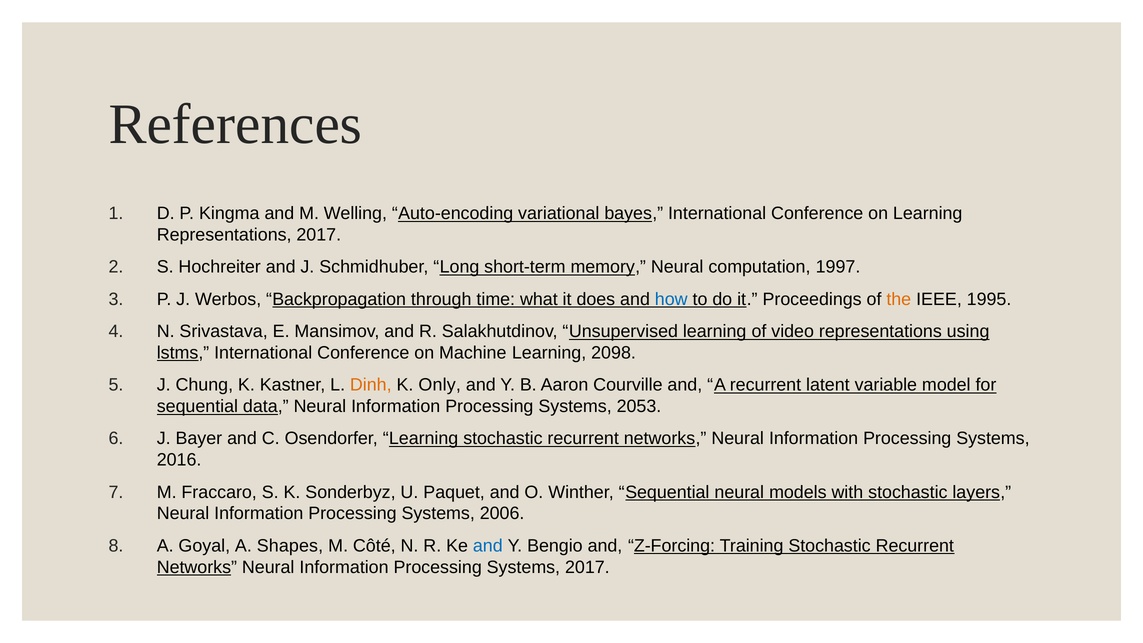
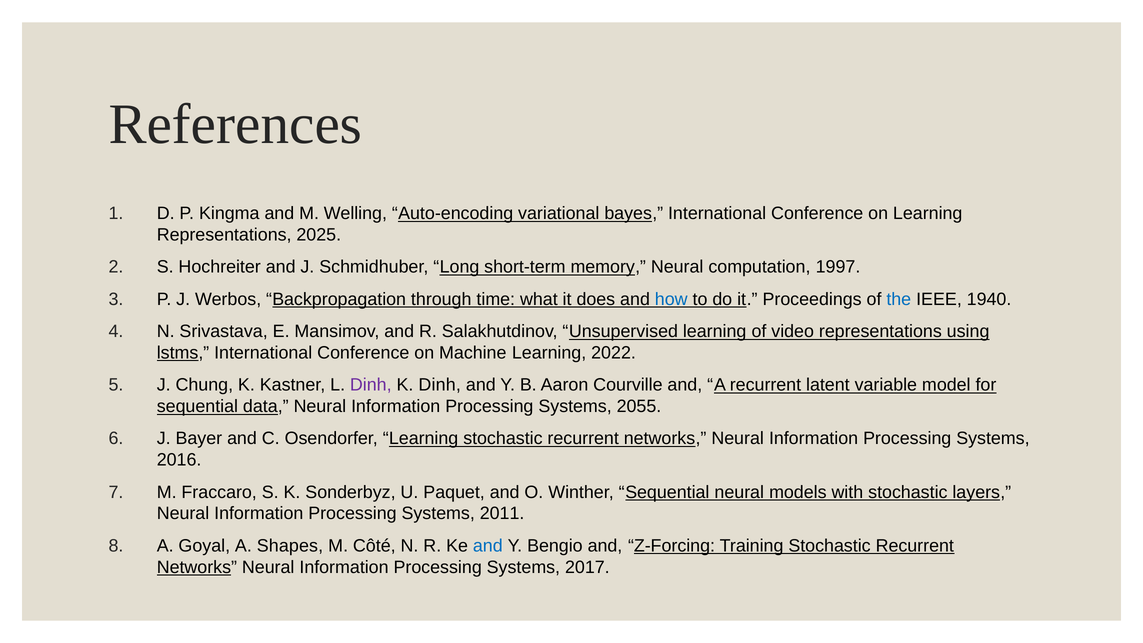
Representations 2017: 2017 -> 2025
the colour: orange -> blue
1995: 1995 -> 1940
2098: 2098 -> 2022
Dinh at (371, 385) colour: orange -> purple
K Only: Only -> Dinh
2053: 2053 -> 2055
2006: 2006 -> 2011
